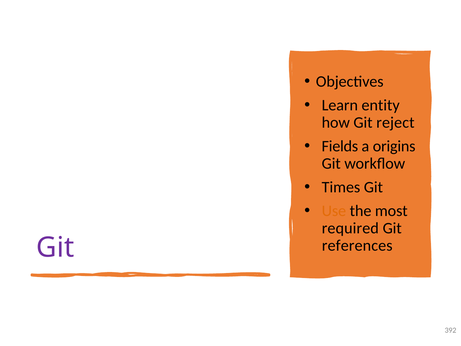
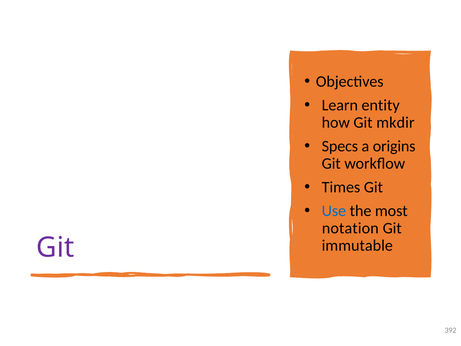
reject: reject -> mkdir
Fields: Fields -> Specs
Use colour: orange -> blue
required: required -> notation
references: references -> immutable
